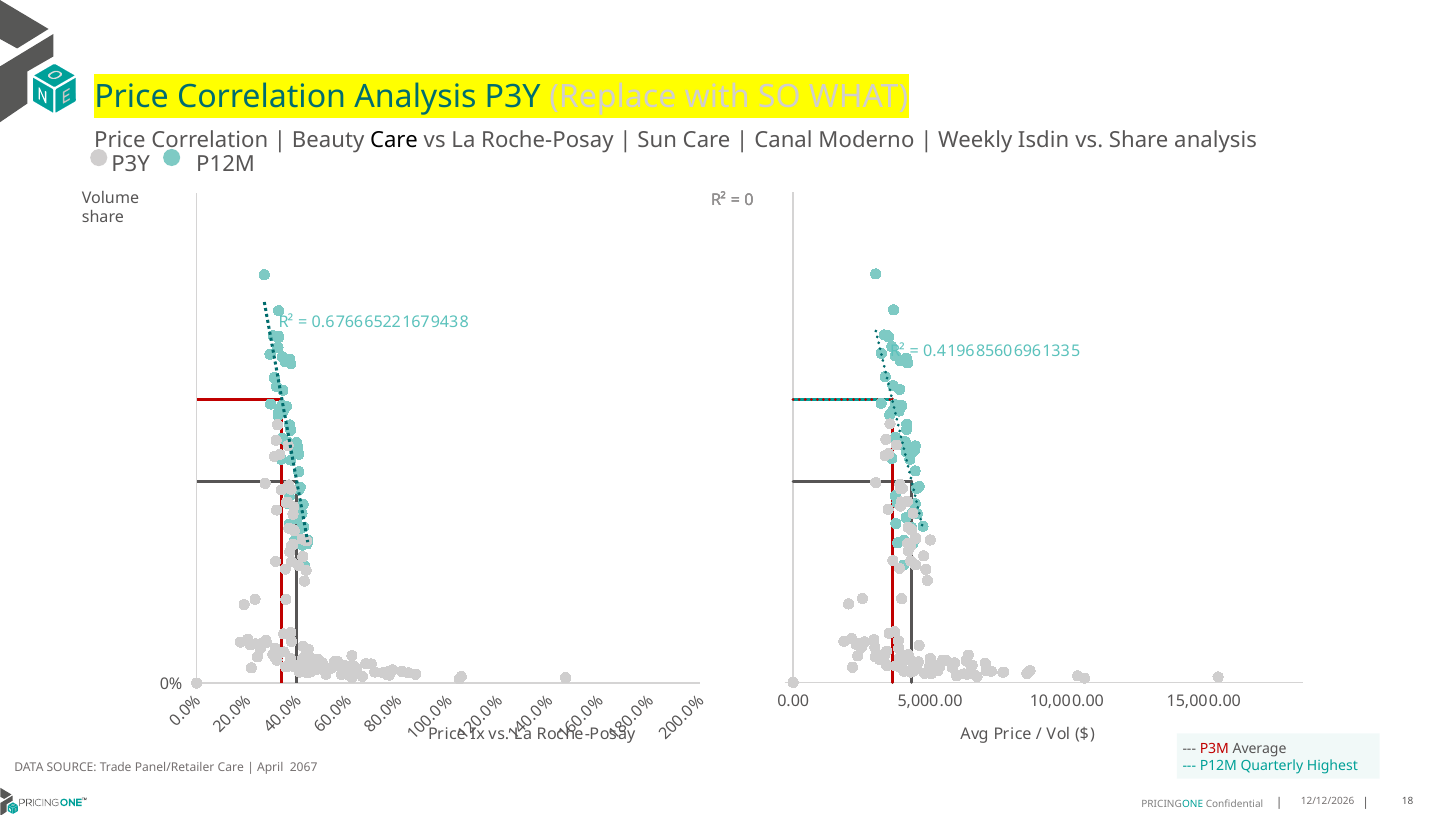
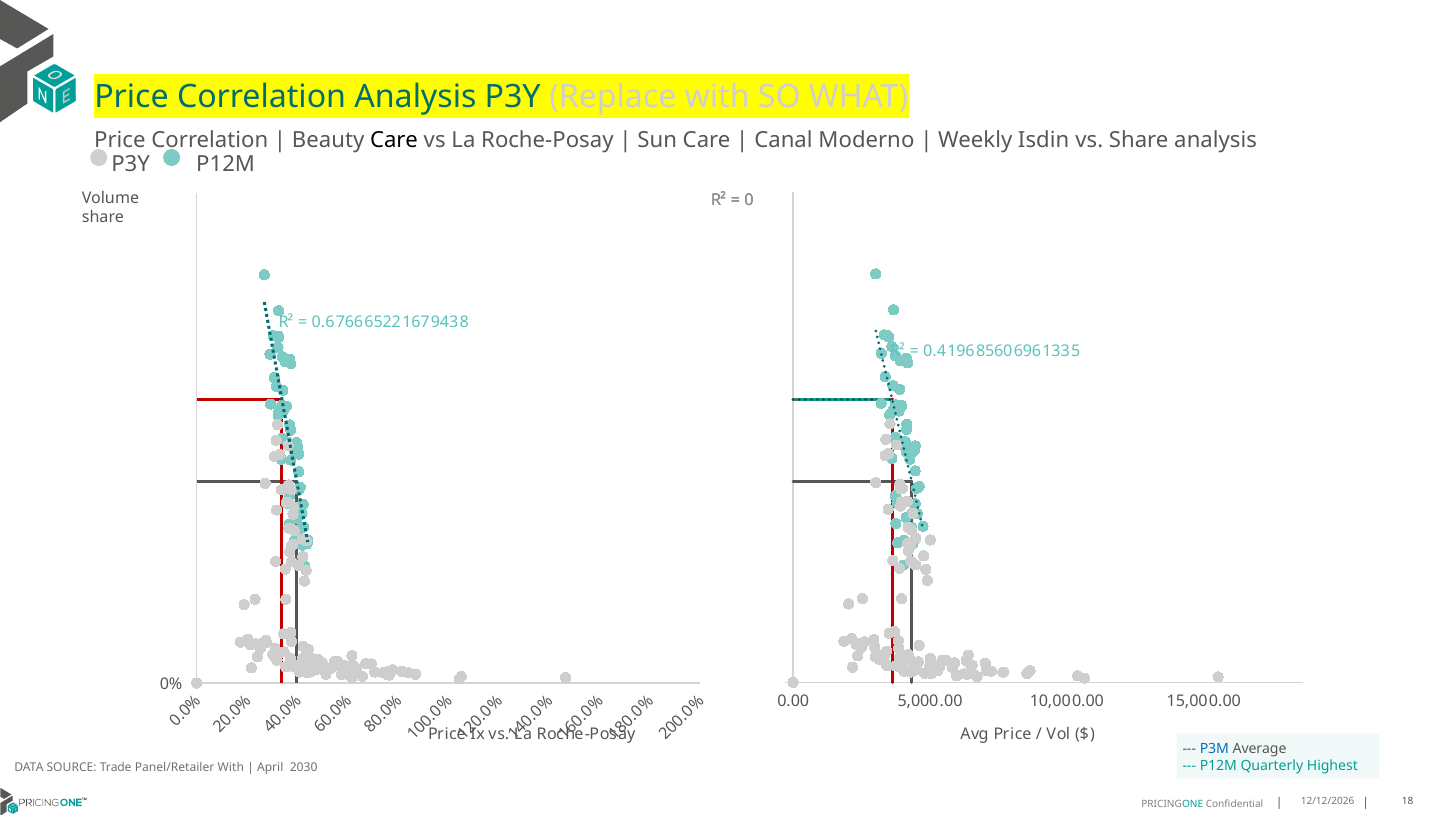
P3M colour: red -> blue
Panel/Retailer Care: Care -> With
2067: 2067 -> 2030
